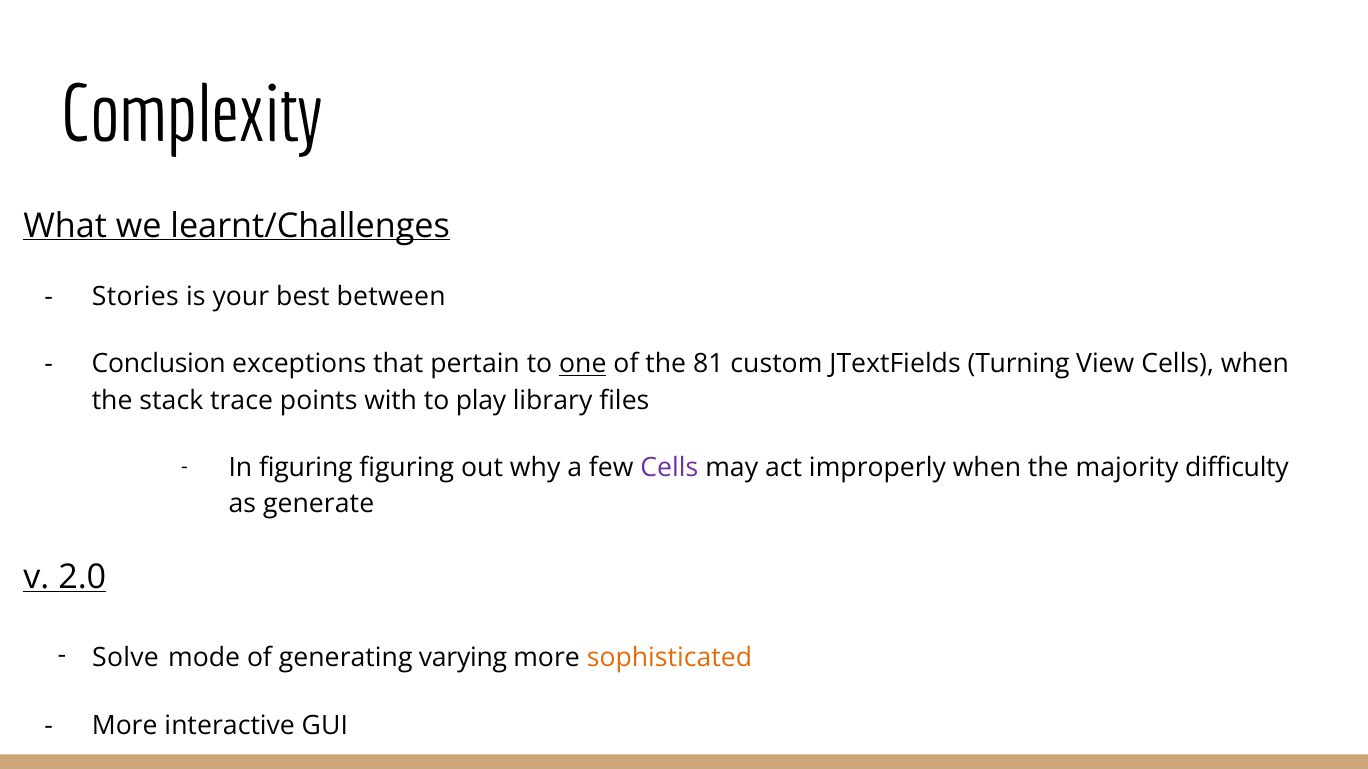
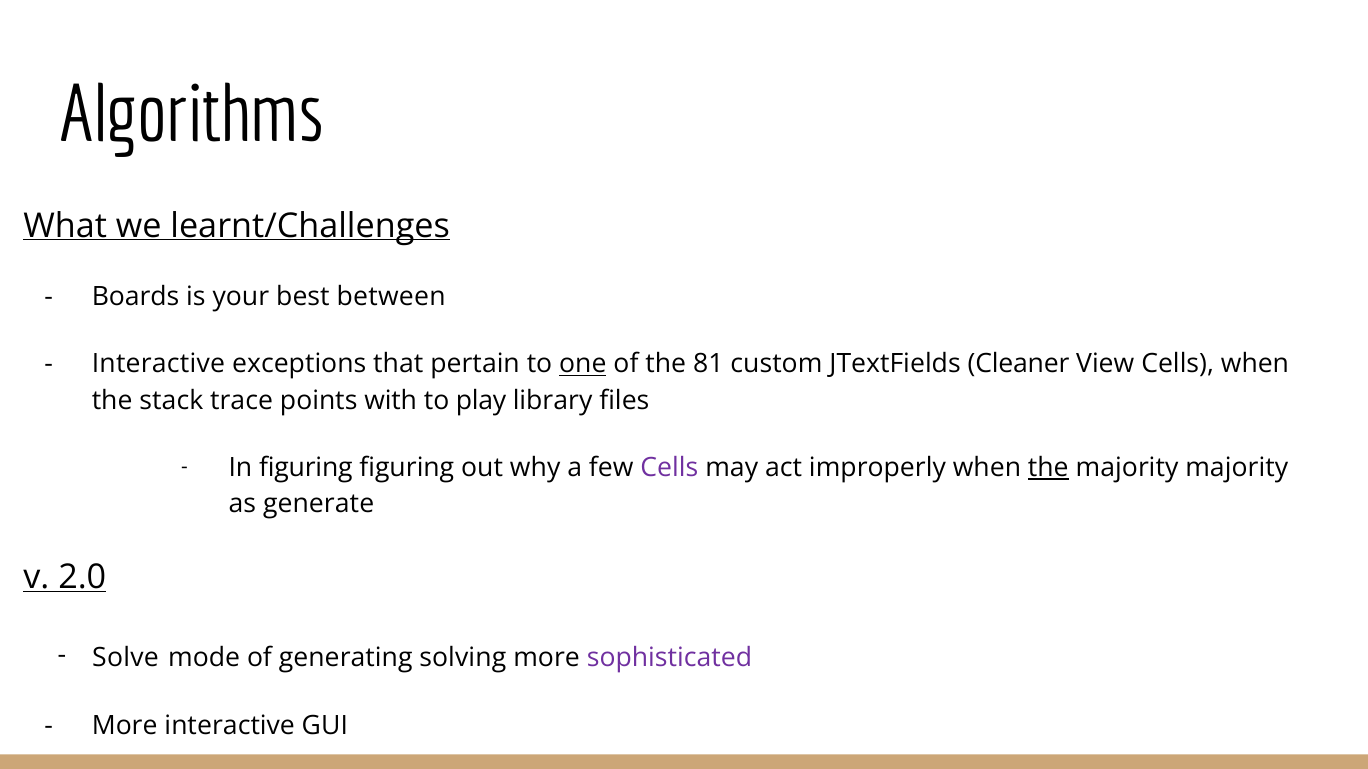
Complexity: Complexity -> Algorithms
Stories: Stories -> Boards
Conclusion at (159, 364): Conclusion -> Interactive
JTextFields Turning: Turning -> Cleaner
the at (1048, 468) underline: none -> present
majority difficulty: difficulty -> majority
varying: varying -> solving
sophisticated colour: orange -> purple
